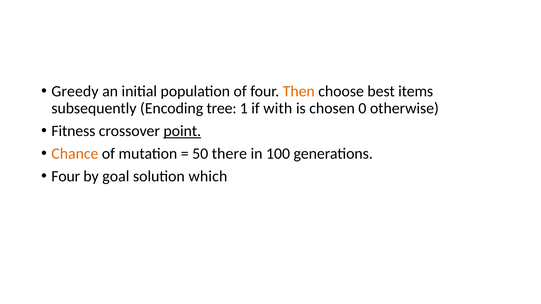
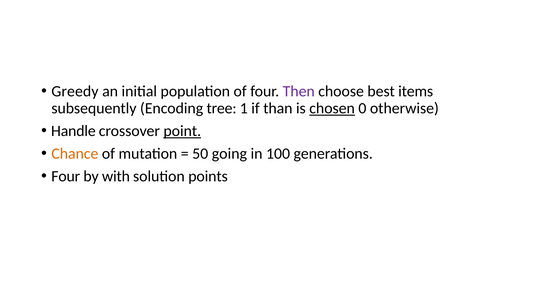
Then colour: orange -> purple
with: with -> than
chosen underline: none -> present
Fitness: Fitness -> Handle
there: there -> going
goal: goal -> with
which: which -> points
